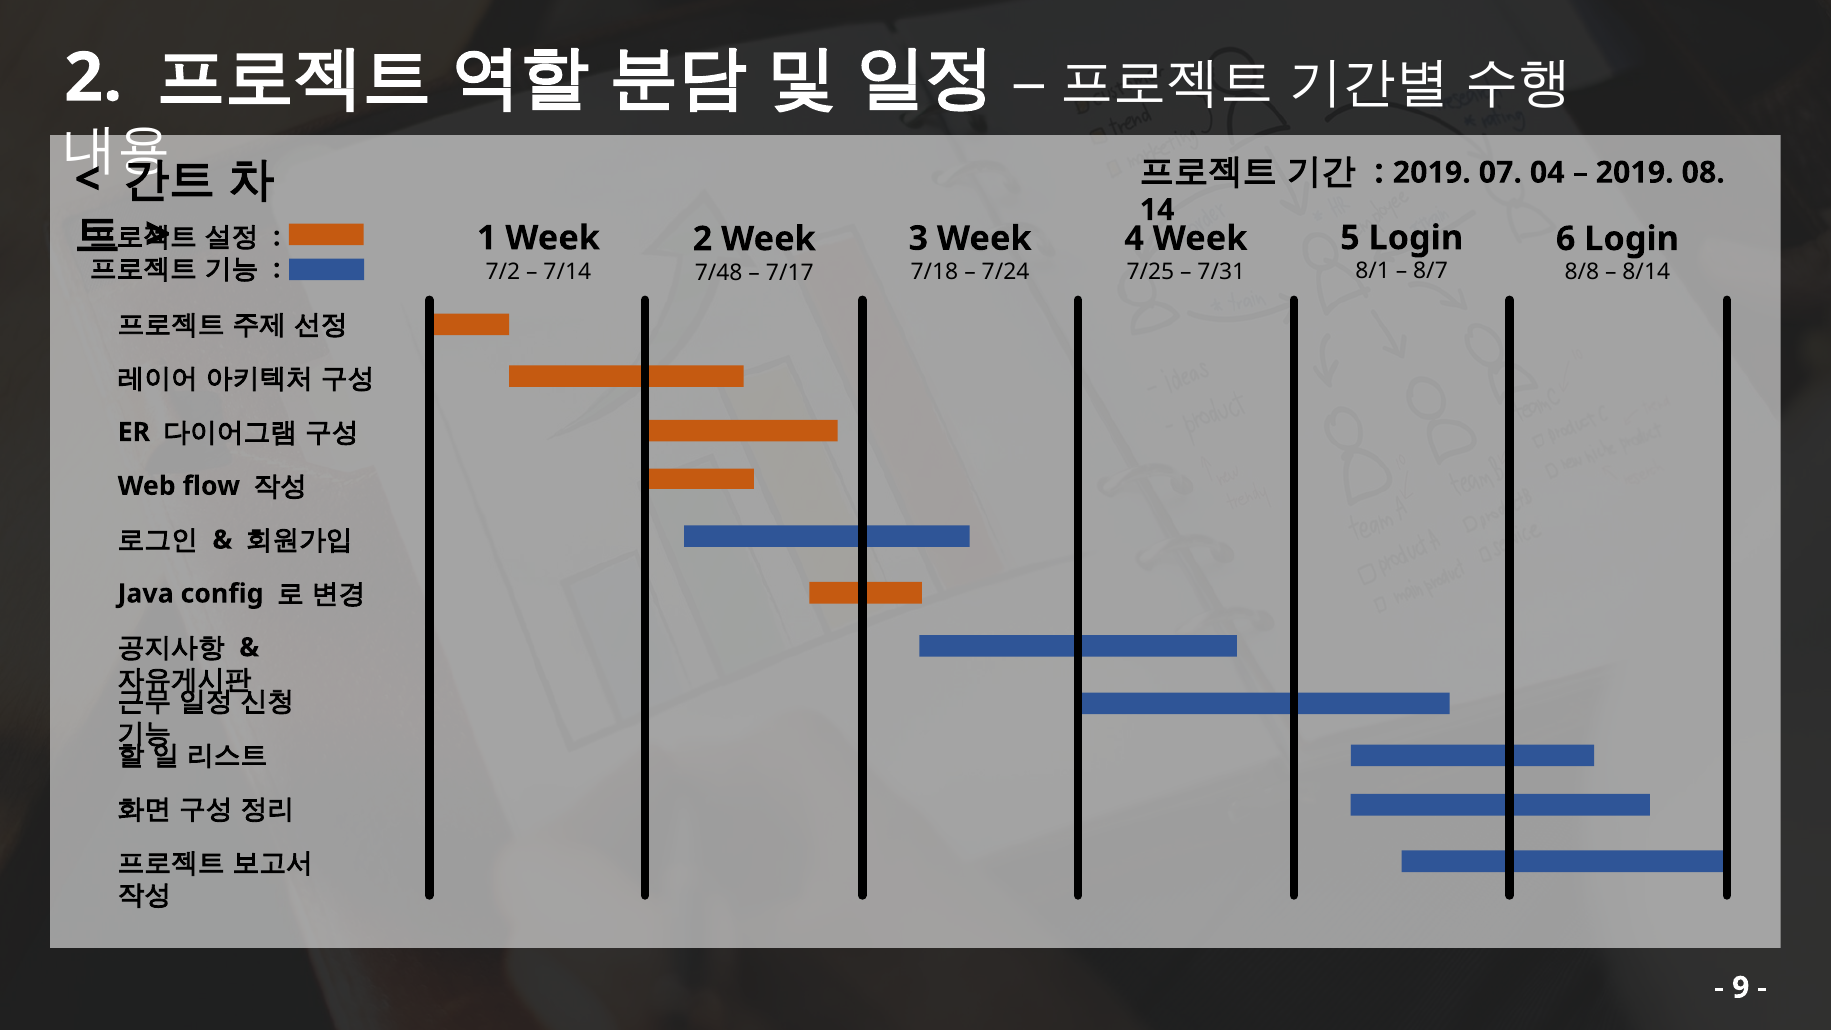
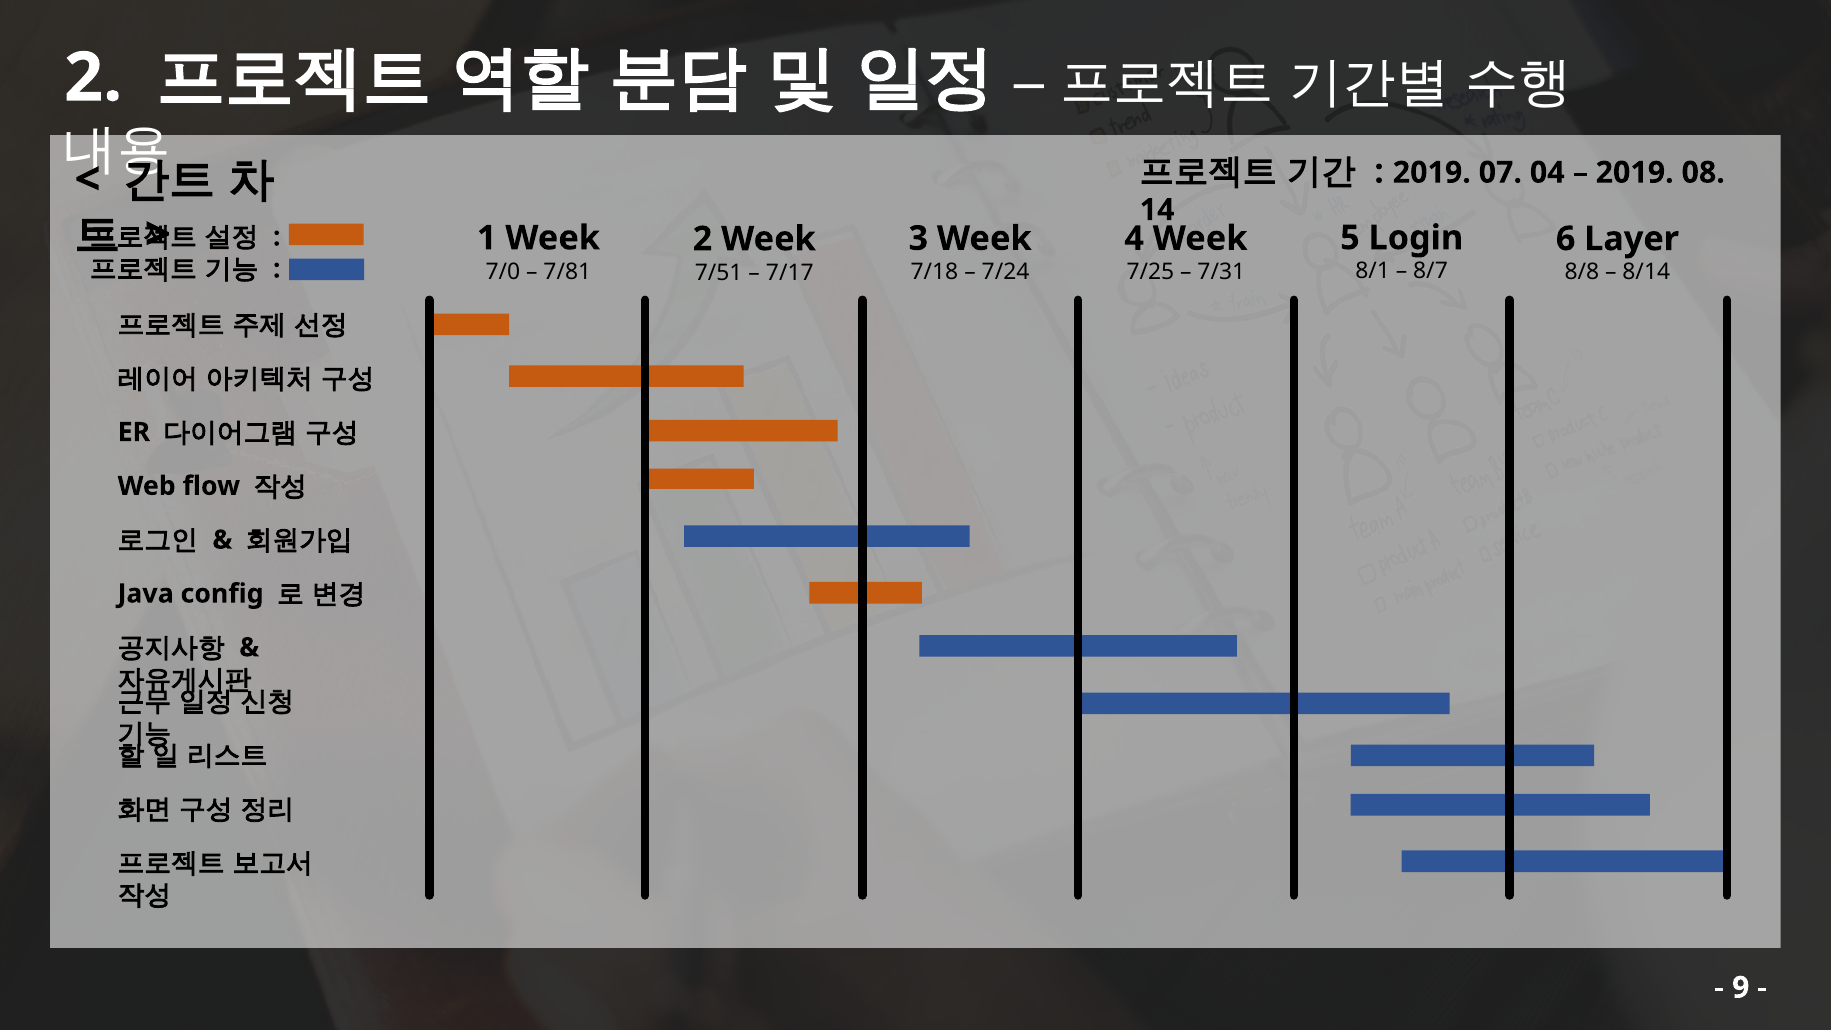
6 Login: Login -> Layer
7/2: 7/2 -> 7/0
7/14: 7/14 -> 7/81
7/48: 7/48 -> 7/51
